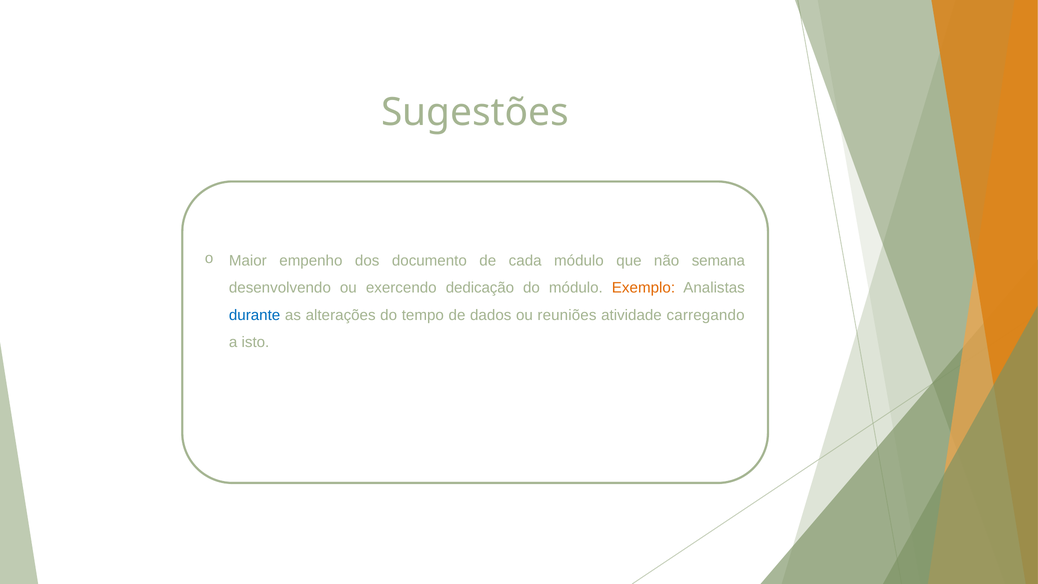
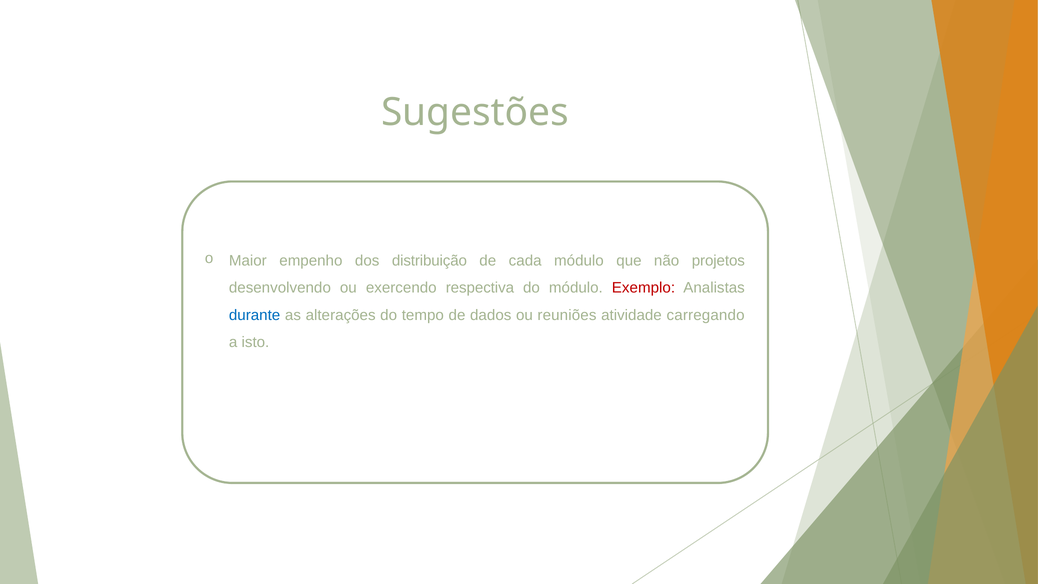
documento: documento -> distribuição
semana: semana -> projetos
dedicação: dedicação -> respectiva
Exemplo colour: orange -> red
